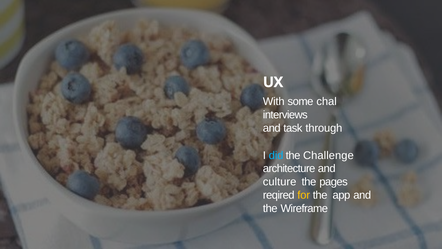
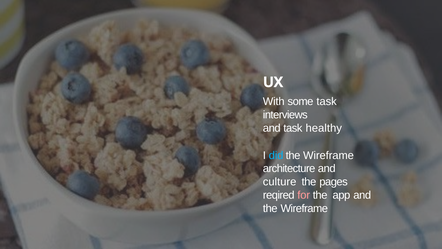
some chal: chal -> task
through: through -> healthy
Challenge at (328, 155): Challenge -> Wireframe
for colour: yellow -> pink
